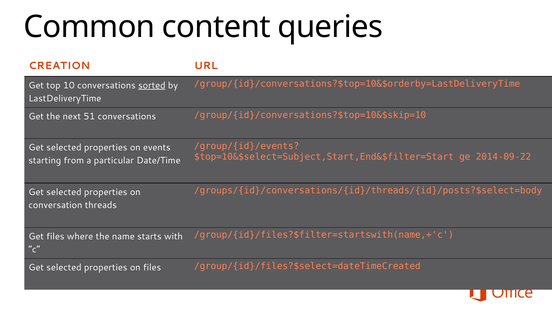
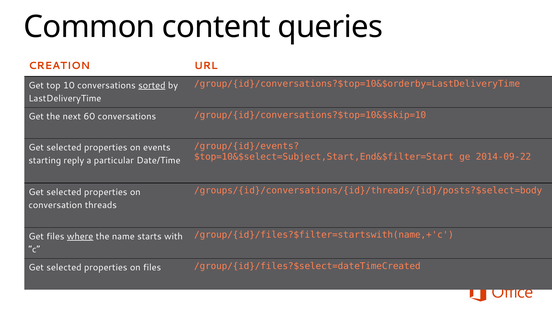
51: 51 -> 60
from: from -> reply
where underline: none -> present
